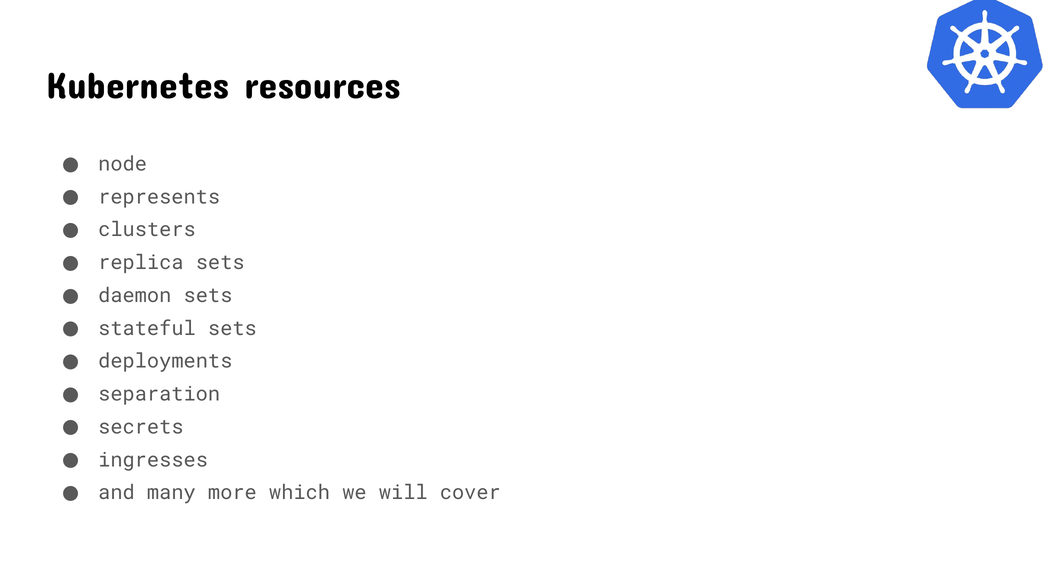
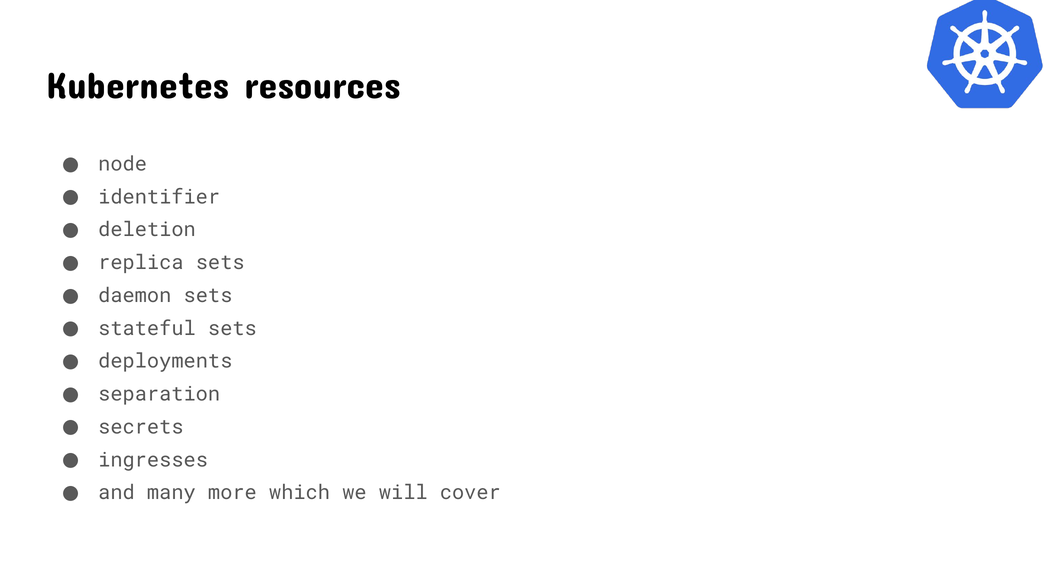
represents: represents -> identifier
clusters: clusters -> deletion
